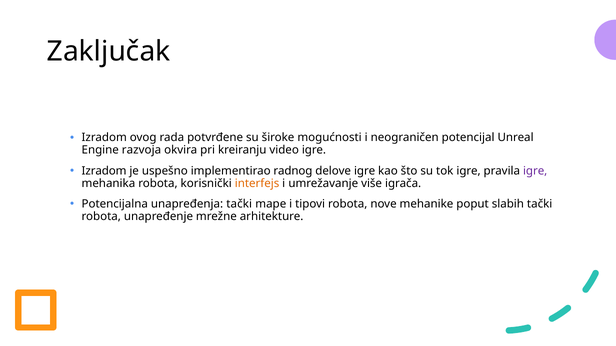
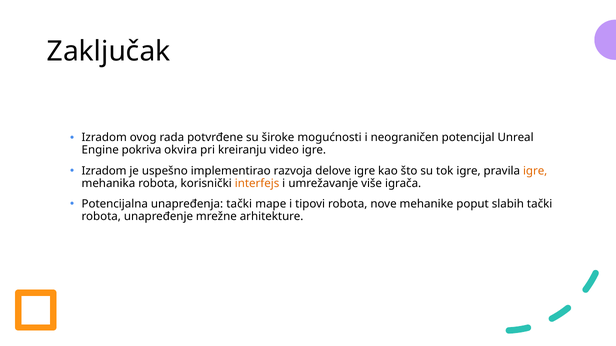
razvoja: razvoja -> pokriva
radnog: radnog -> razvoja
igre at (535, 171) colour: purple -> orange
